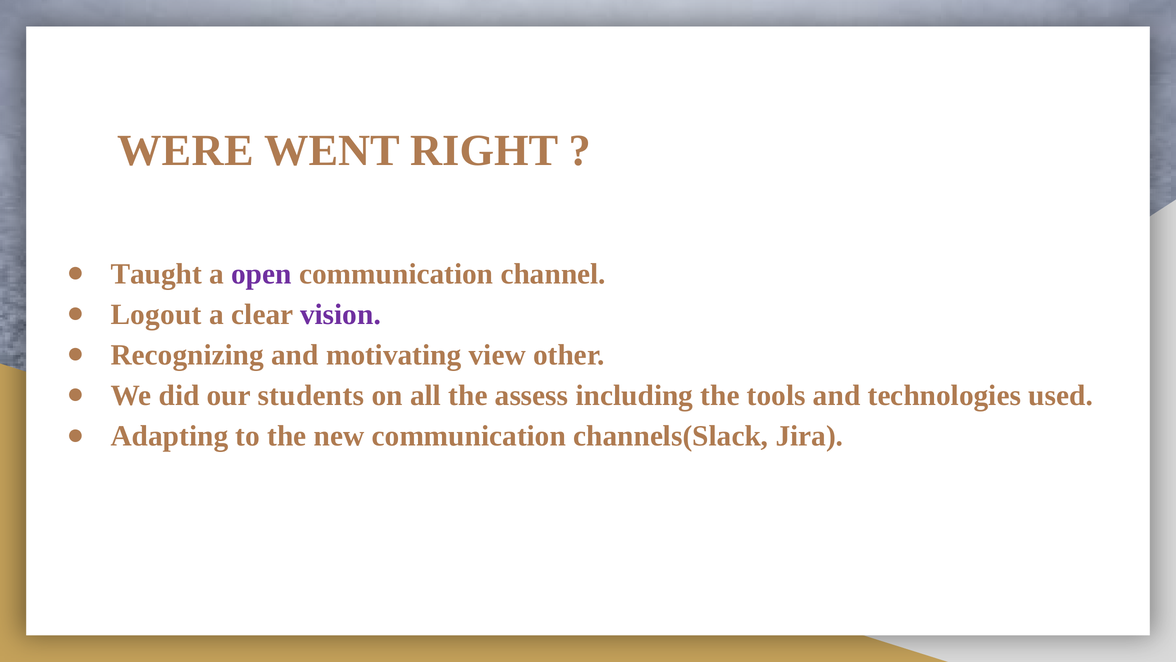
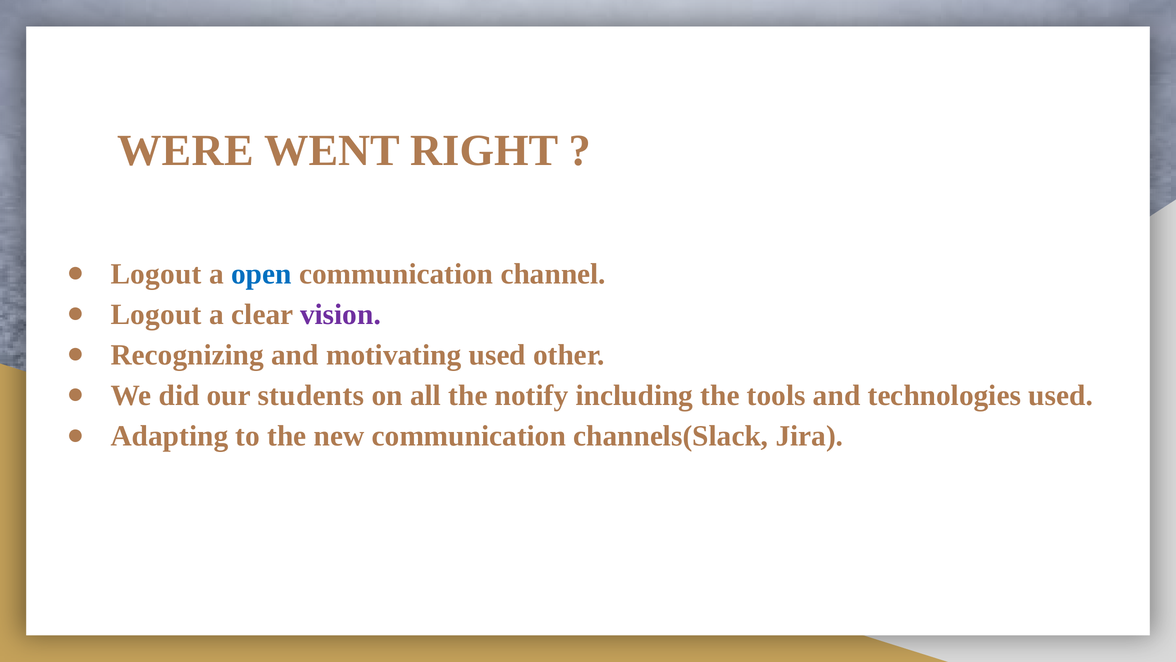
Taught at (156, 274): Taught -> Logout
open colour: purple -> blue
motivating view: view -> used
assess: assess -> notify
